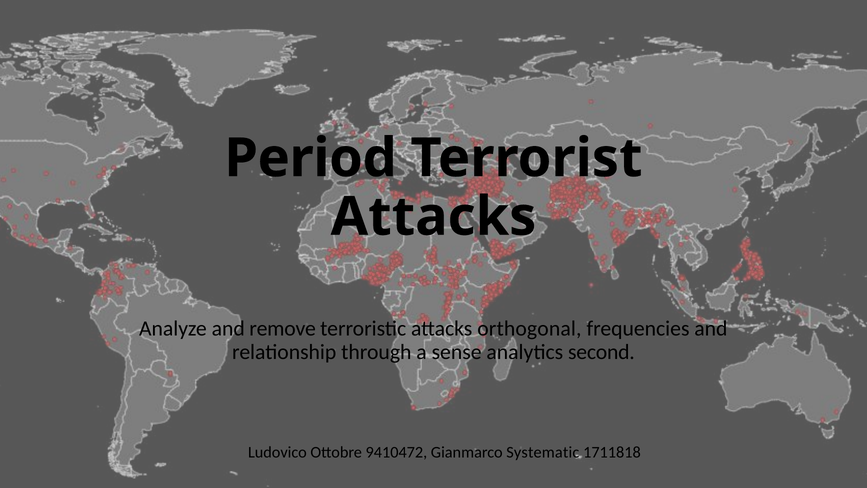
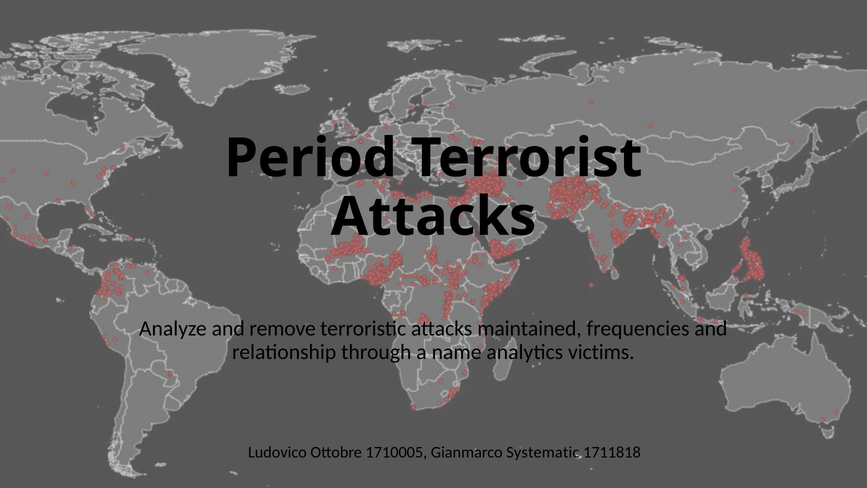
orthogonal: orthogonal -> maintained
sense: sense -> name
second: second -> victims
9410472: 9410472 -> 1710005
